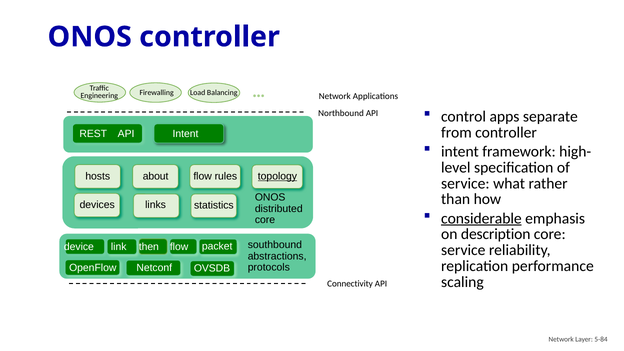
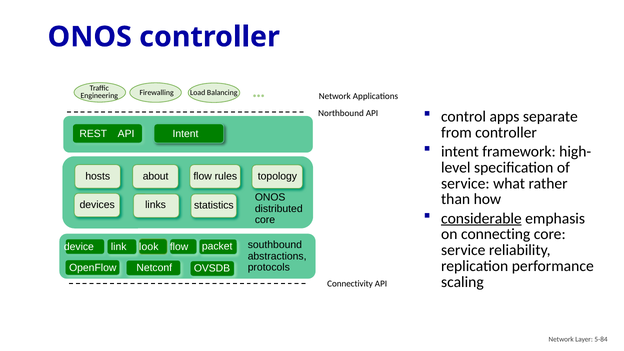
topology underline: present -> none
description: description -> connecting
then: then -> look
